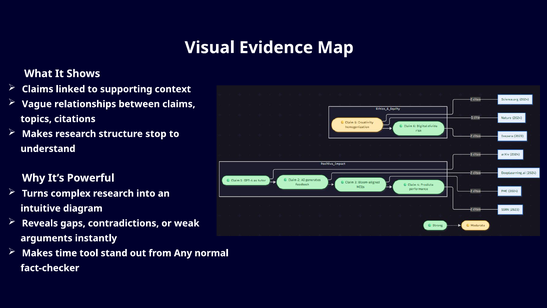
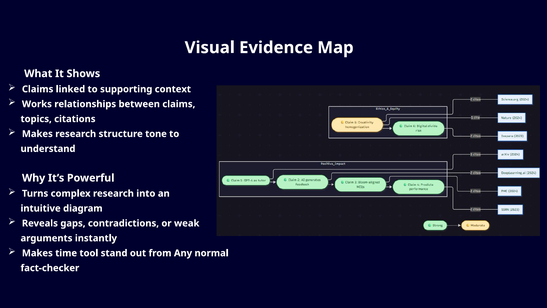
Vague: Vague -> Works
stop: stop -> tone
